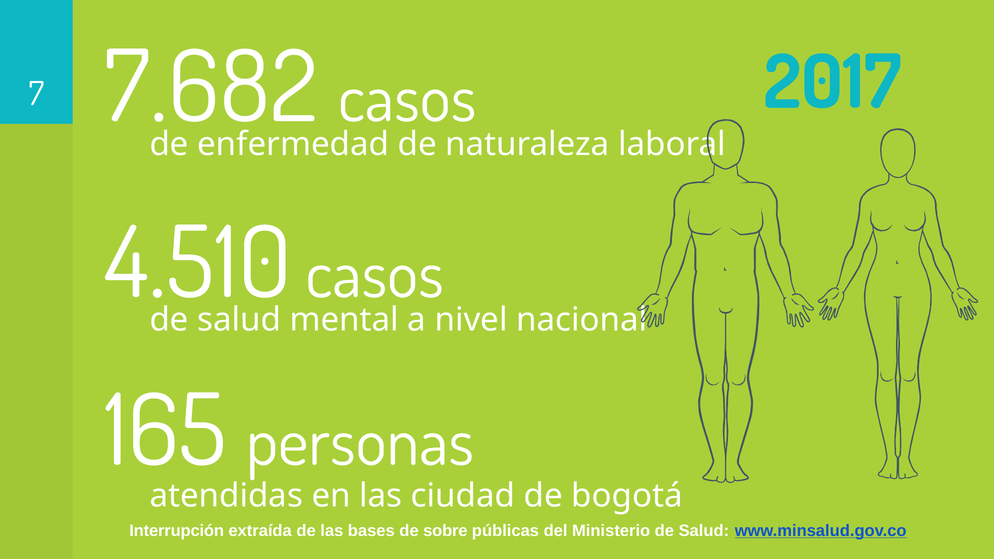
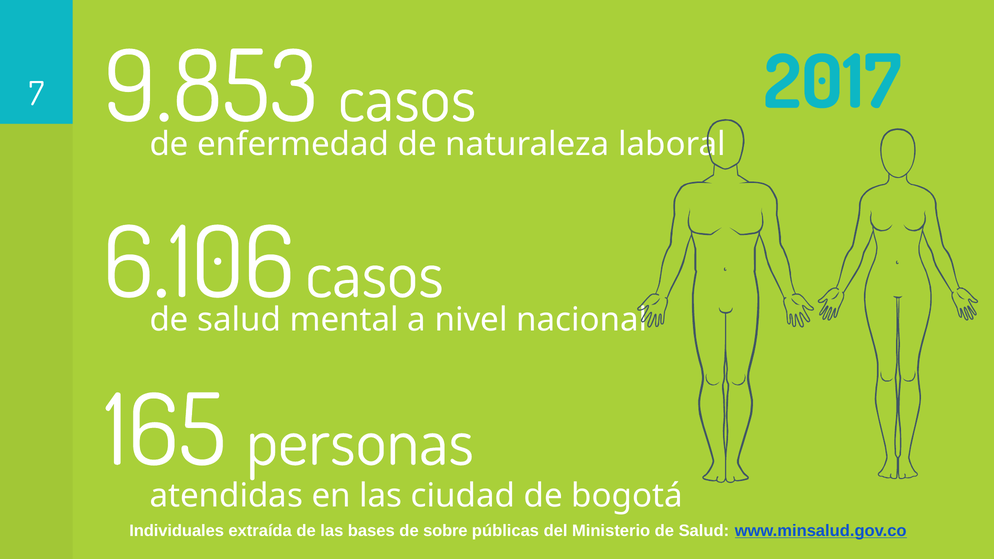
7.682: 7.682 -> 9.853
4.510: 4.510 -> 6.106
Interrupción: Interrupción -> Individuales
